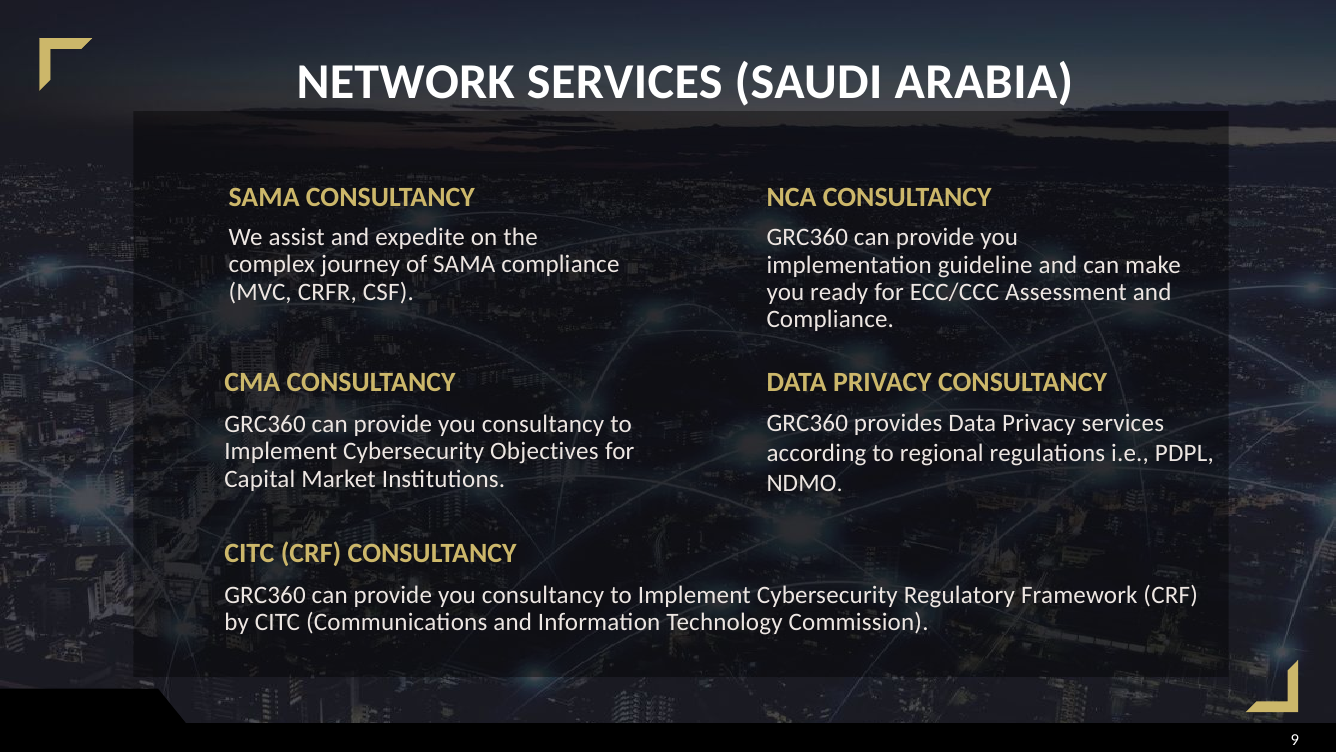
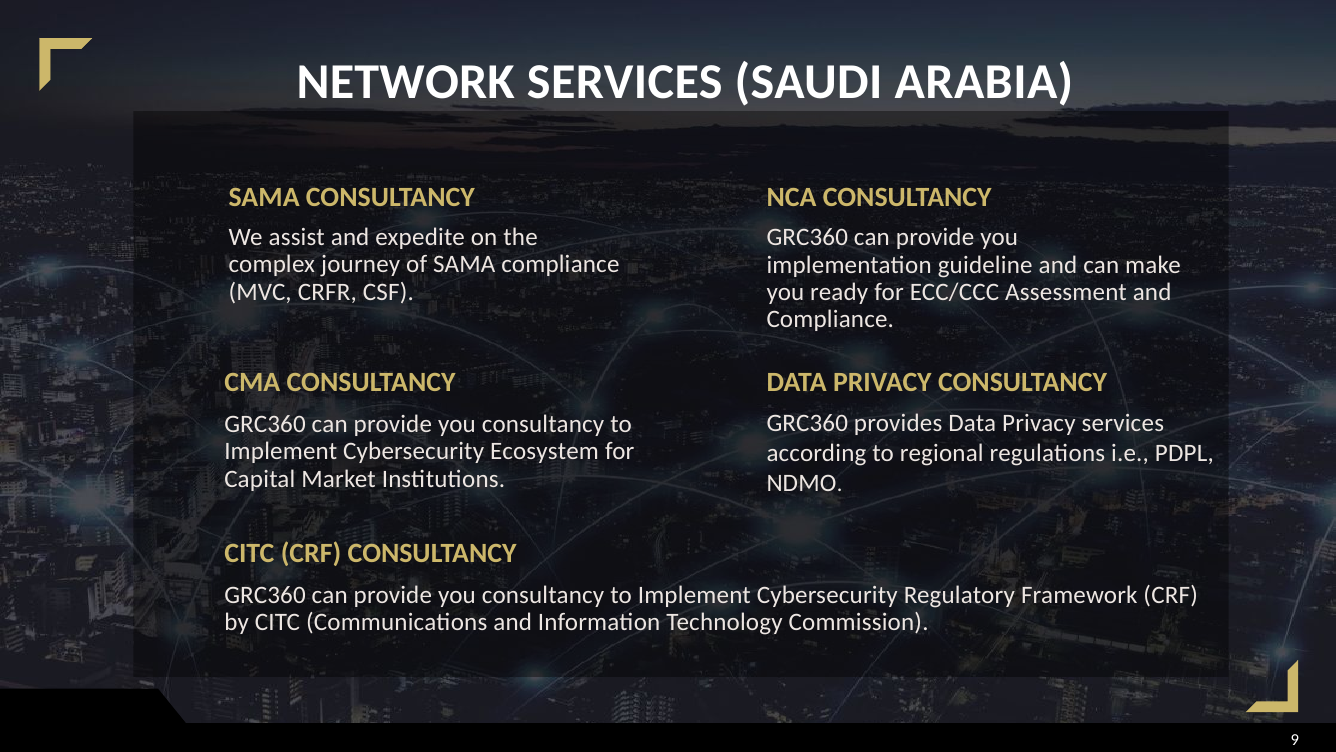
Objectives: Objectives -> Ecosystem
